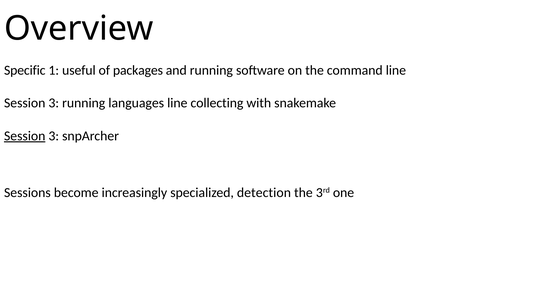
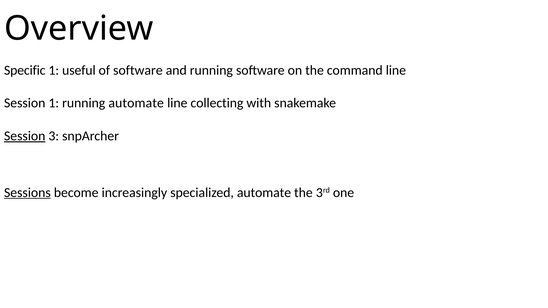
of packages: packages -> software
3 at (54, 103): 3 -> 1
running languages: languages -> automate
Sessions underline: none -> present
specialized detection: detection -> automate
